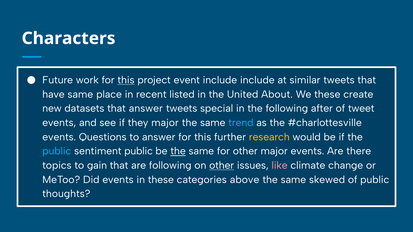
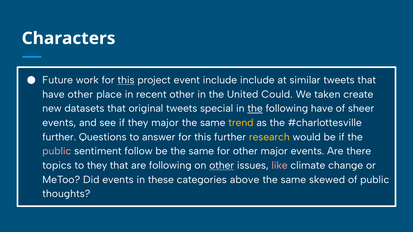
have same: same -> other
recent listed: listed -> other
About: About -> Could
We these: these -> taken
that answer: answer -> original
the at (255, 109) underline: none -> present
following after: after -> have
tweet: tweet -> sheer
trend colour: light blue -> yellow
events at (59, 137): events -> further
public at (57, 151) colour: light blue -> pink
sentiment public: public -> follow
the at (178, 151) underline: present -> none
to gain: gain -> they
